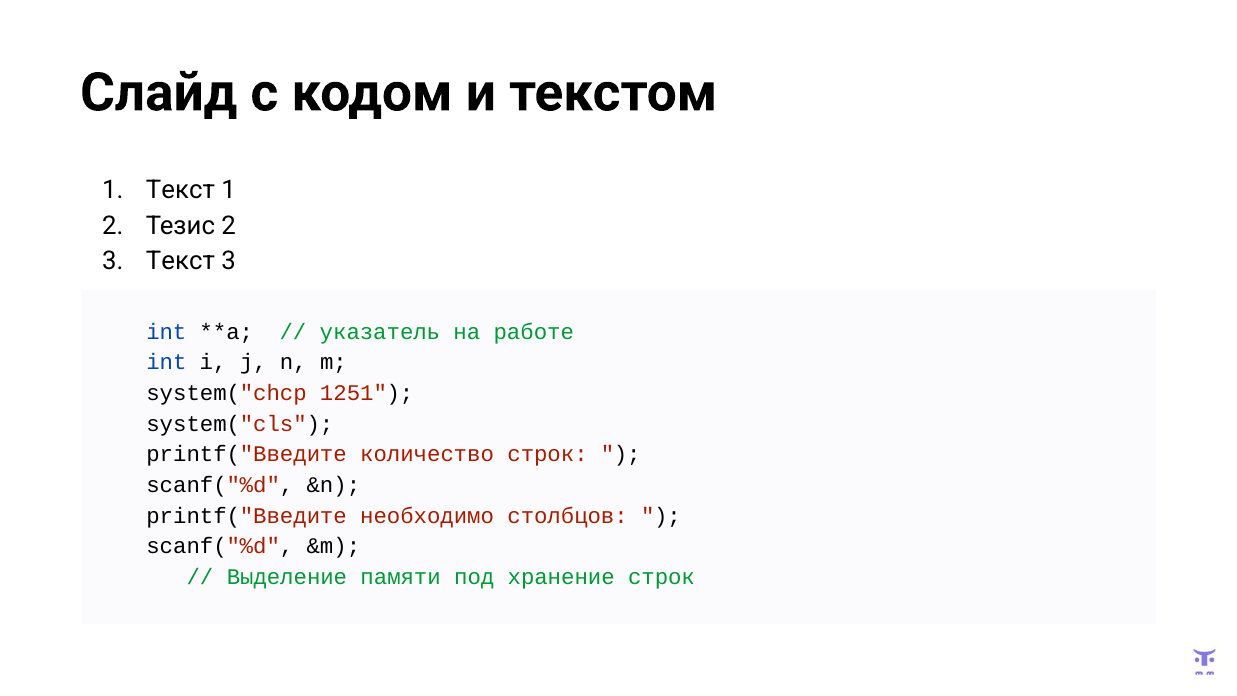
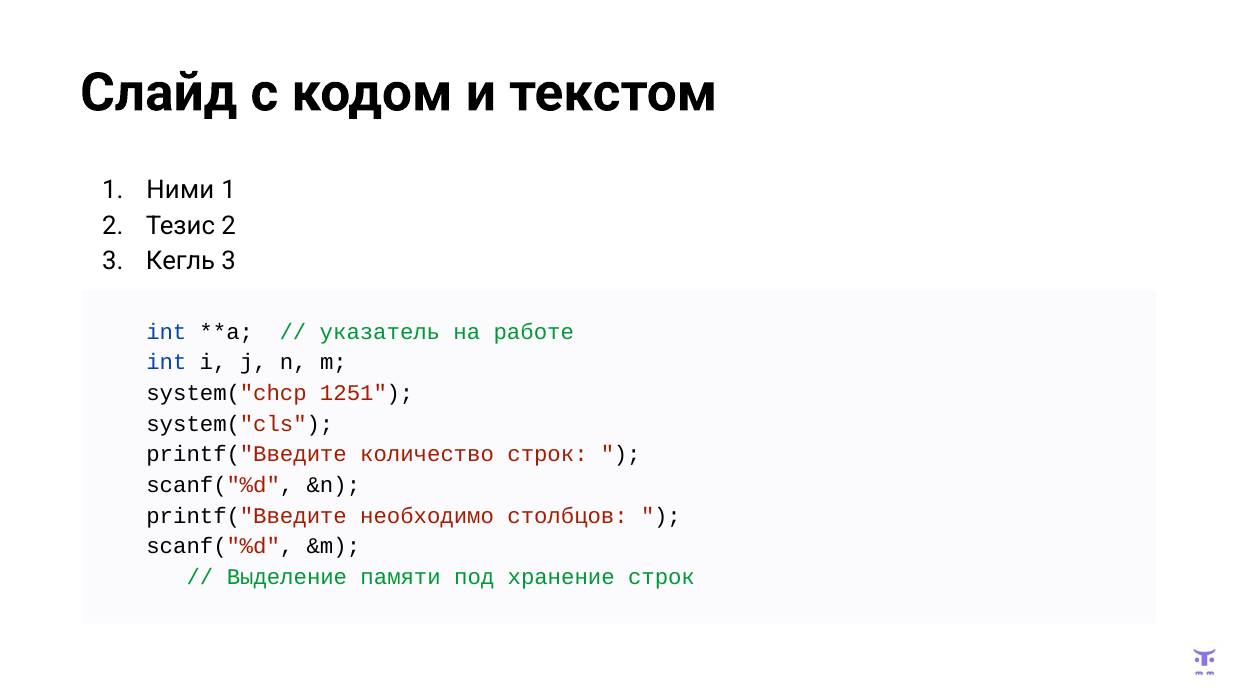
1 Текст: Текст -> Ними
3 Текст: Текст -> Кегль
